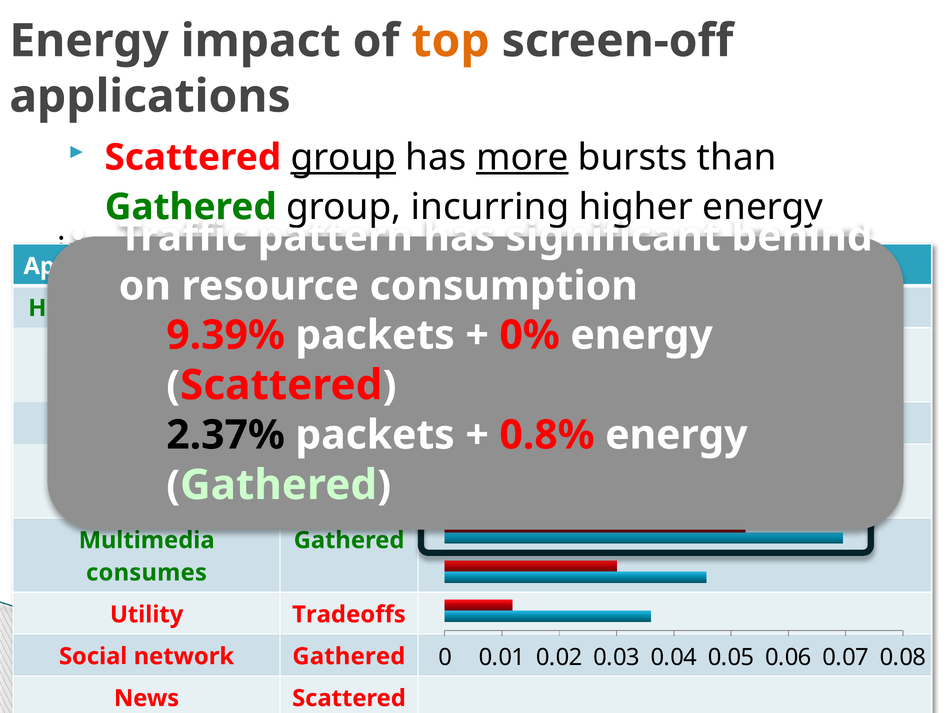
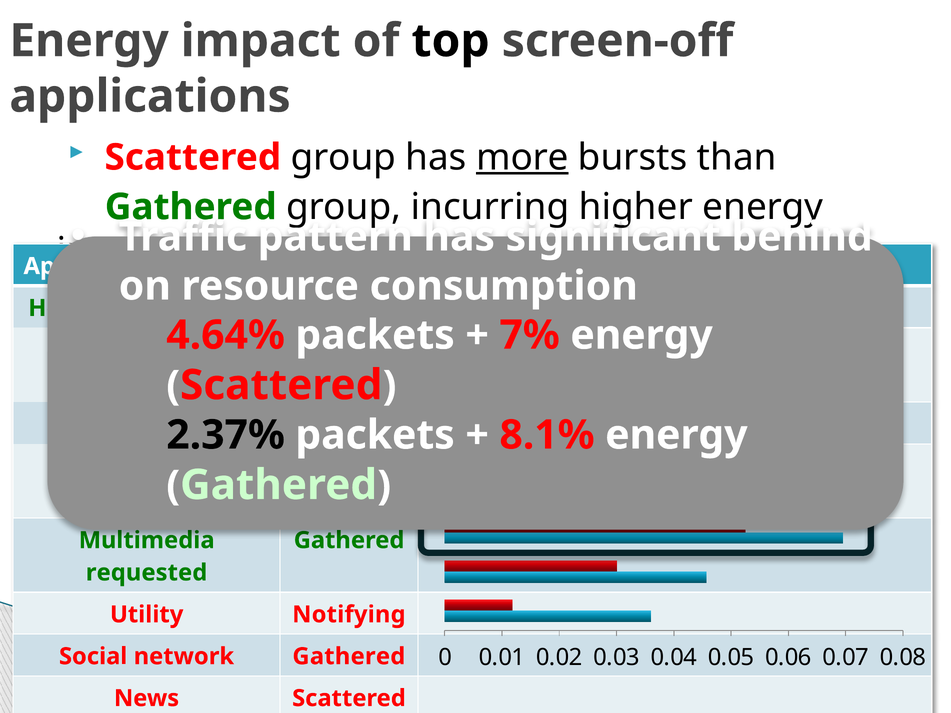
top colour: orange -> black
group at (343, 157) underline: present -> none
9.39%: 9.39% -> 4.64%
0%: 0% -> 7%
0.8%: 0.8% -> 8.1%
consumes: consumes -> requested
Tradeoffs: Tradeoffs -> Notifying
